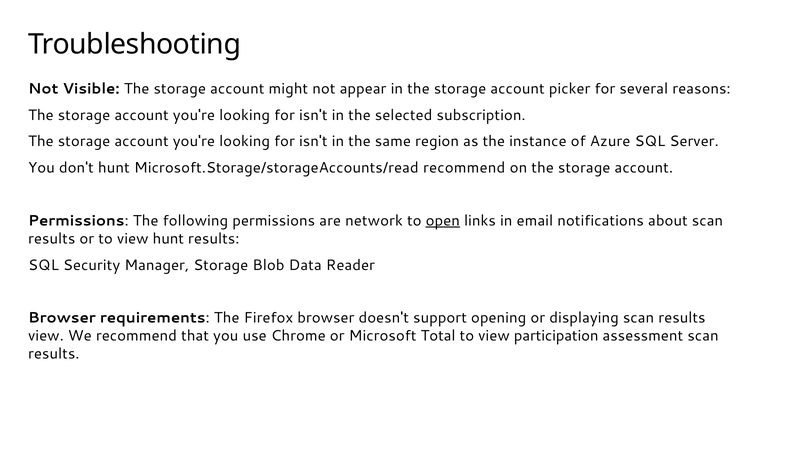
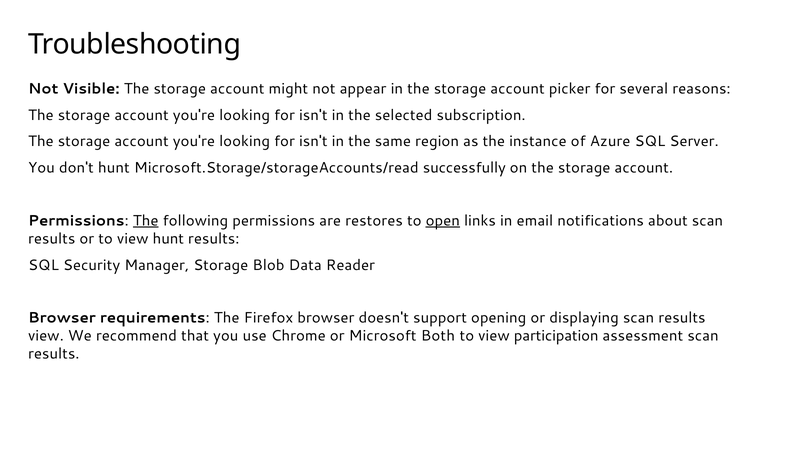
Microsoft.Storage/storageAccounts/read recommend: recommend -> successfully
The at (146, 221) underline: none -> present
network: network -> restores
Total: Total -> Both
